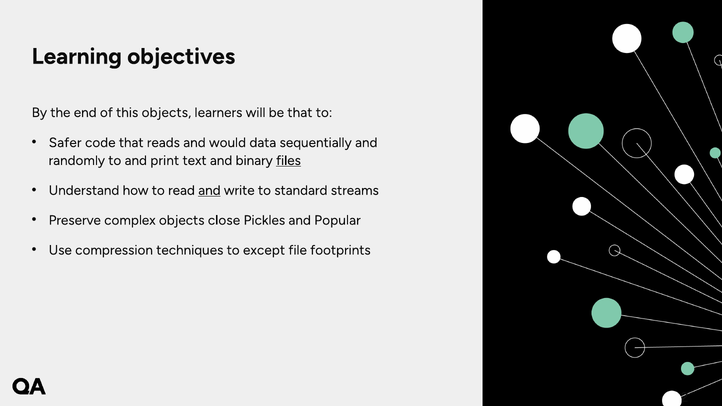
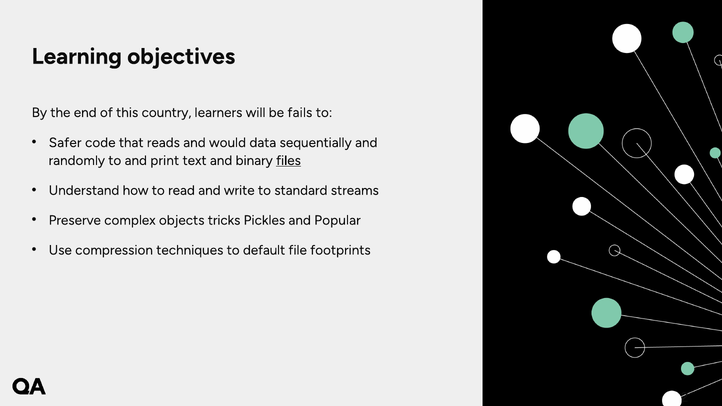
this objects: objects -> country
be that: that -> fails
and at (209, 190) underline: present -> none
close: close -> tricks
except: except -> default
